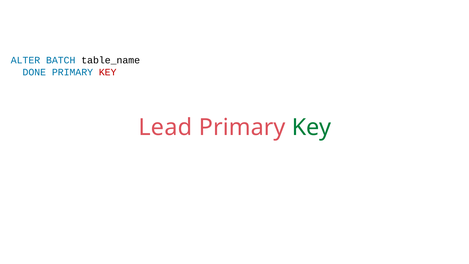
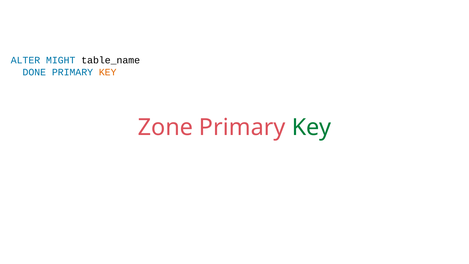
BATCH: BATCH -> MIGHT
KEY at (108, 72) colour: red -> orange
Lead: Lead -> Zone
